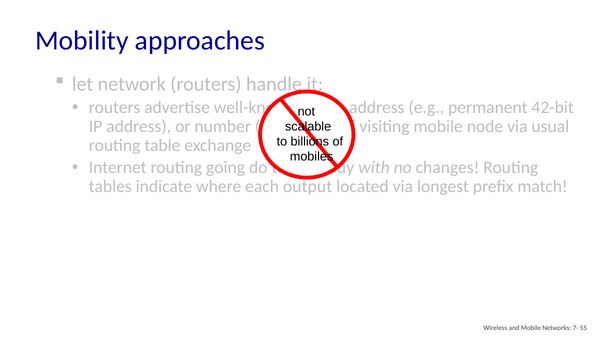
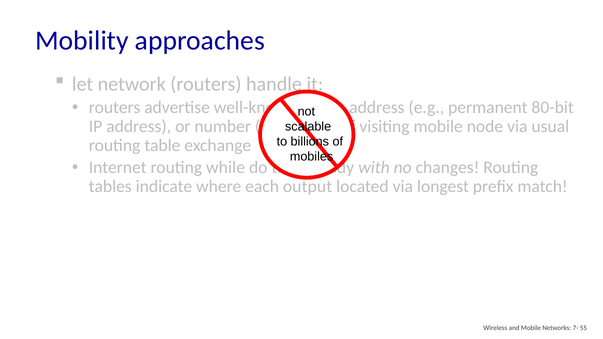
42-bit: 42-bit -> 80-bit
going: going -> while
